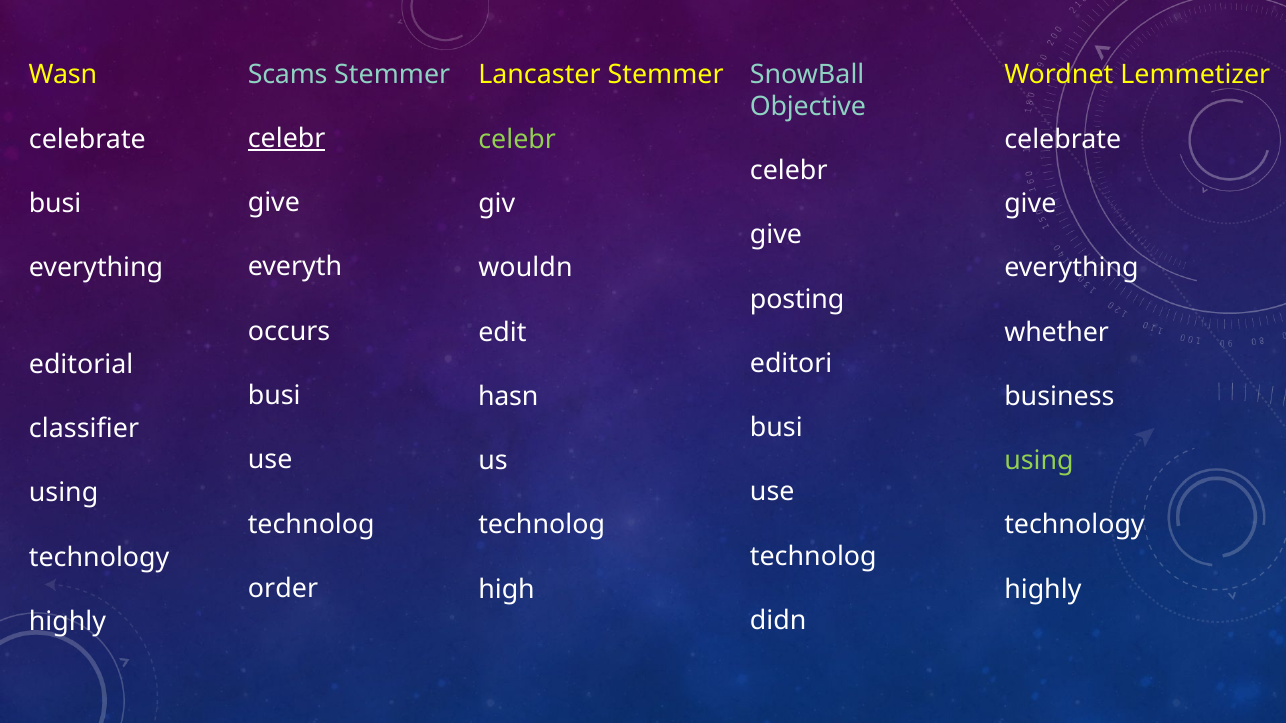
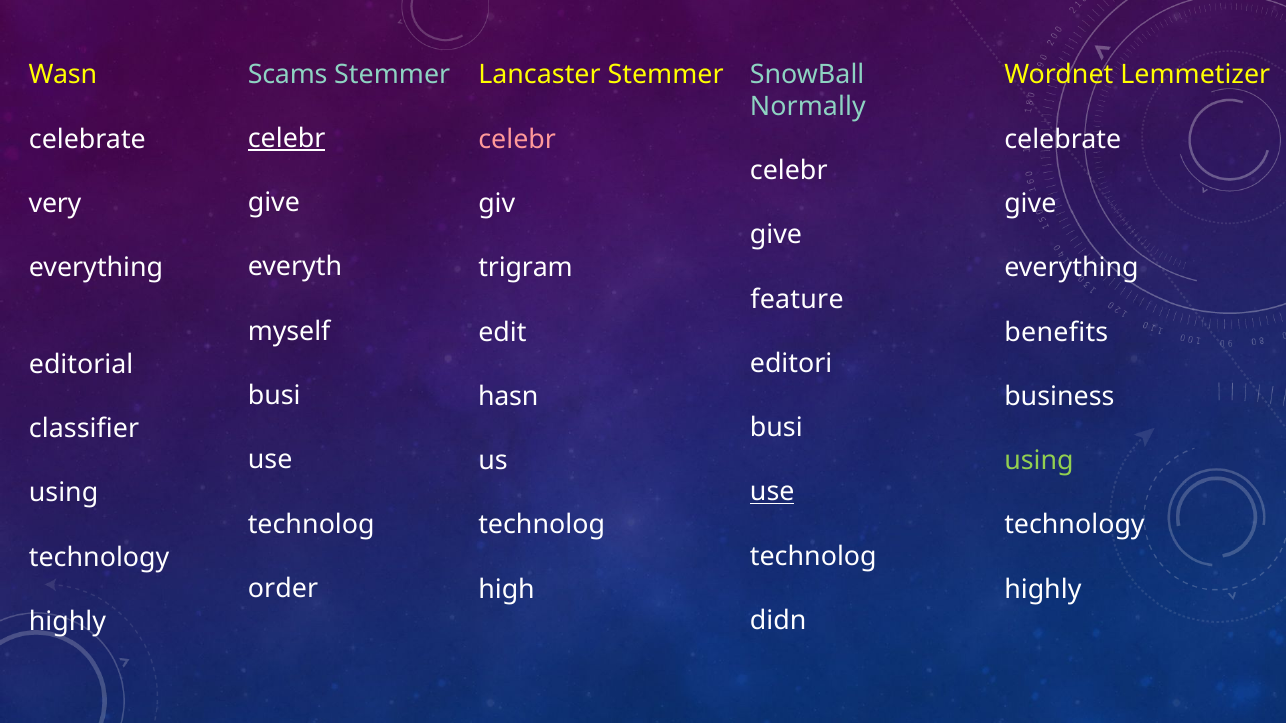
Objective: Objective -> Normally
celebr at (517, 139) colour: light green -> pink
busi at (55, 204): busi -> very
wouldn: wouldn -> trigram
posting: posting -> feature
occurs: occurs -> myself
whether: whether -> benefits
use at (772, 492) underline: none -> present
